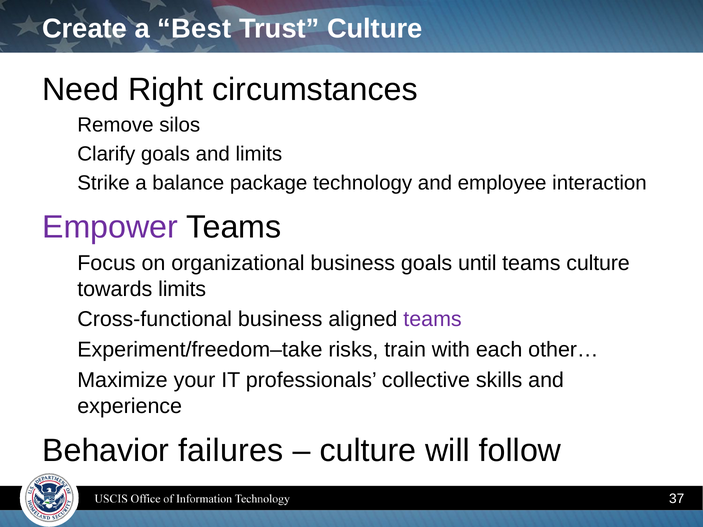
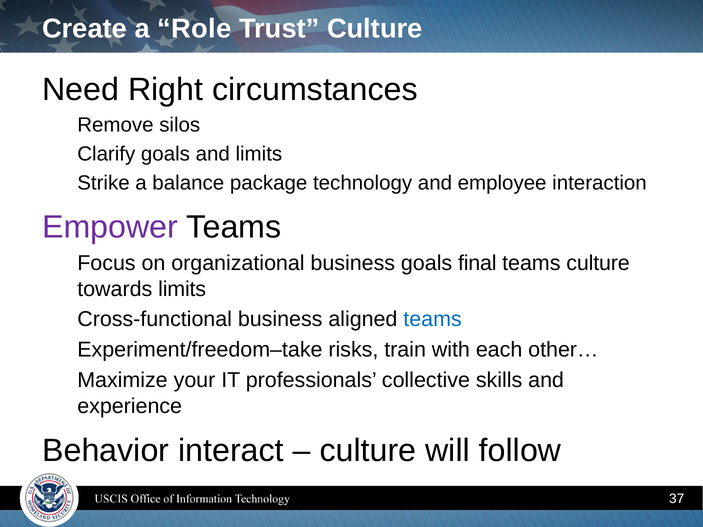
Best: Best -> Role
until: until -> final
teams at (433, 320) colour: purple -> blue
failures: failures -> interact
